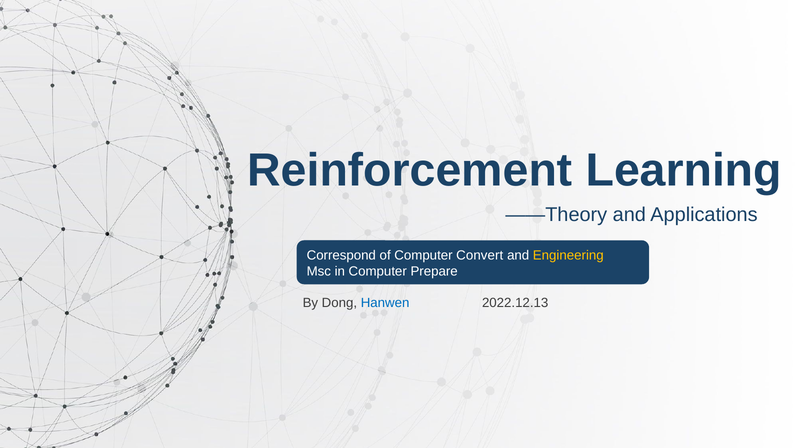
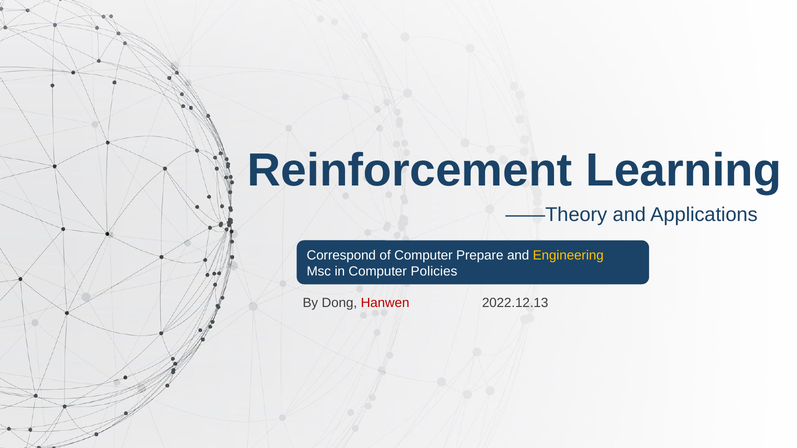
Convert: Convert -> Prepare
Prepare: Prepare -> Policies
Hanwen colour: blue -> red
